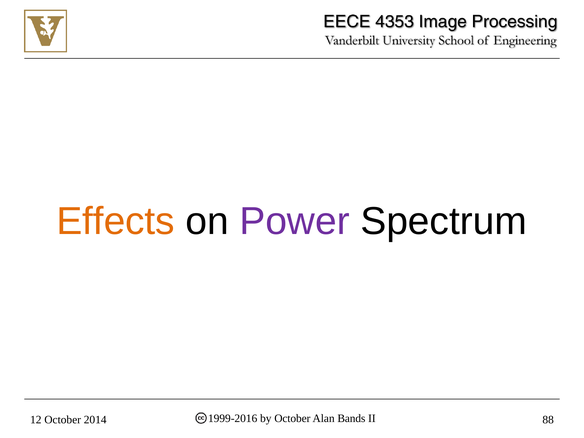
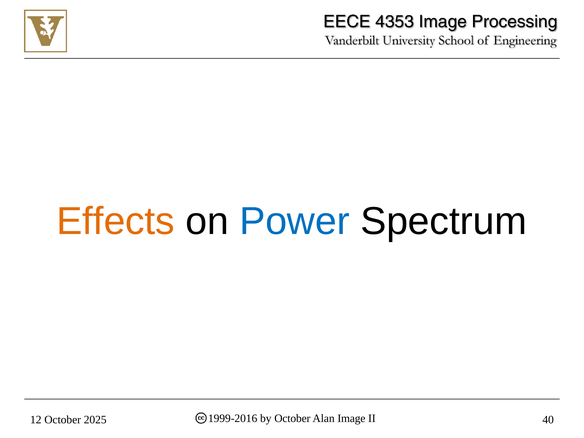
Power colour: purple -> blue
2014: 2014 -> 2025
Bands: Bands -> Image
88: 88 -> 40
